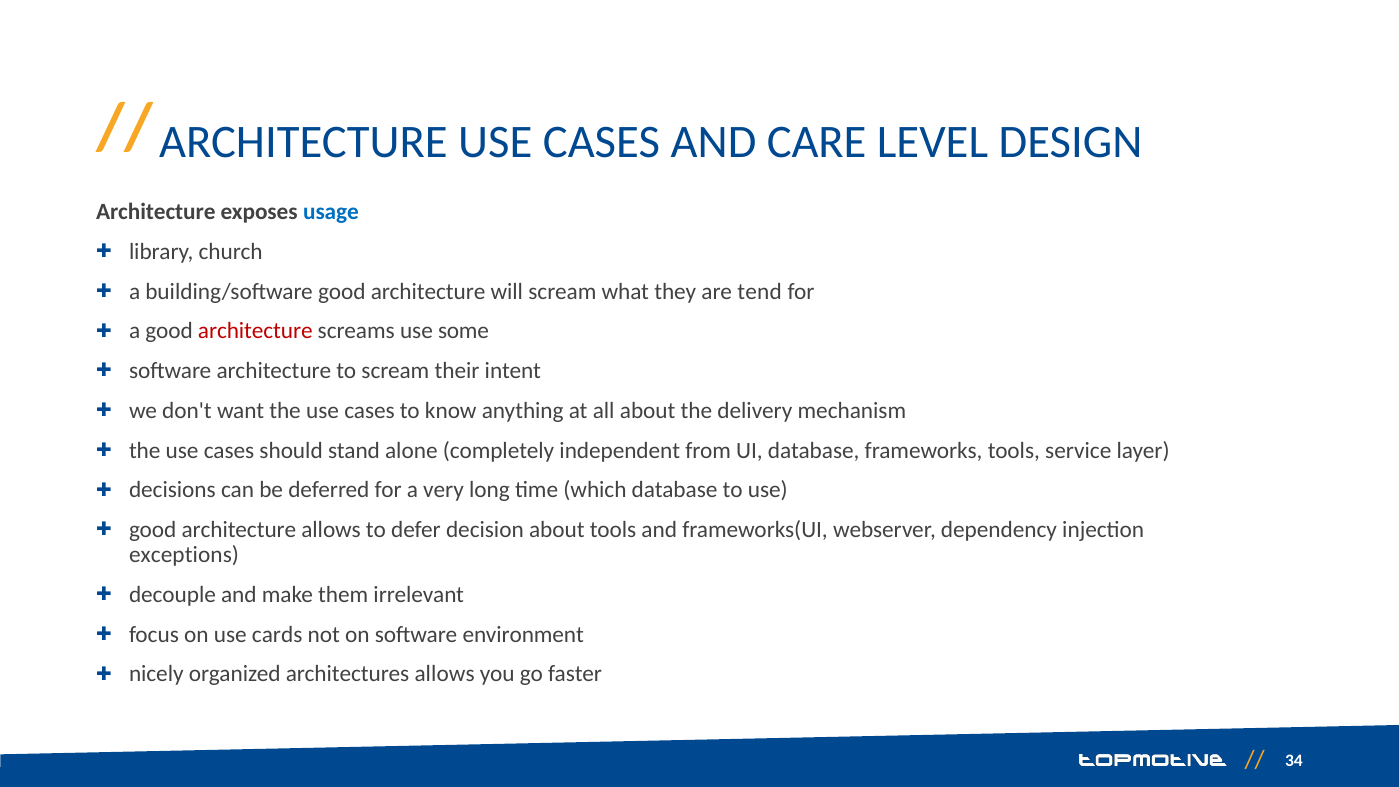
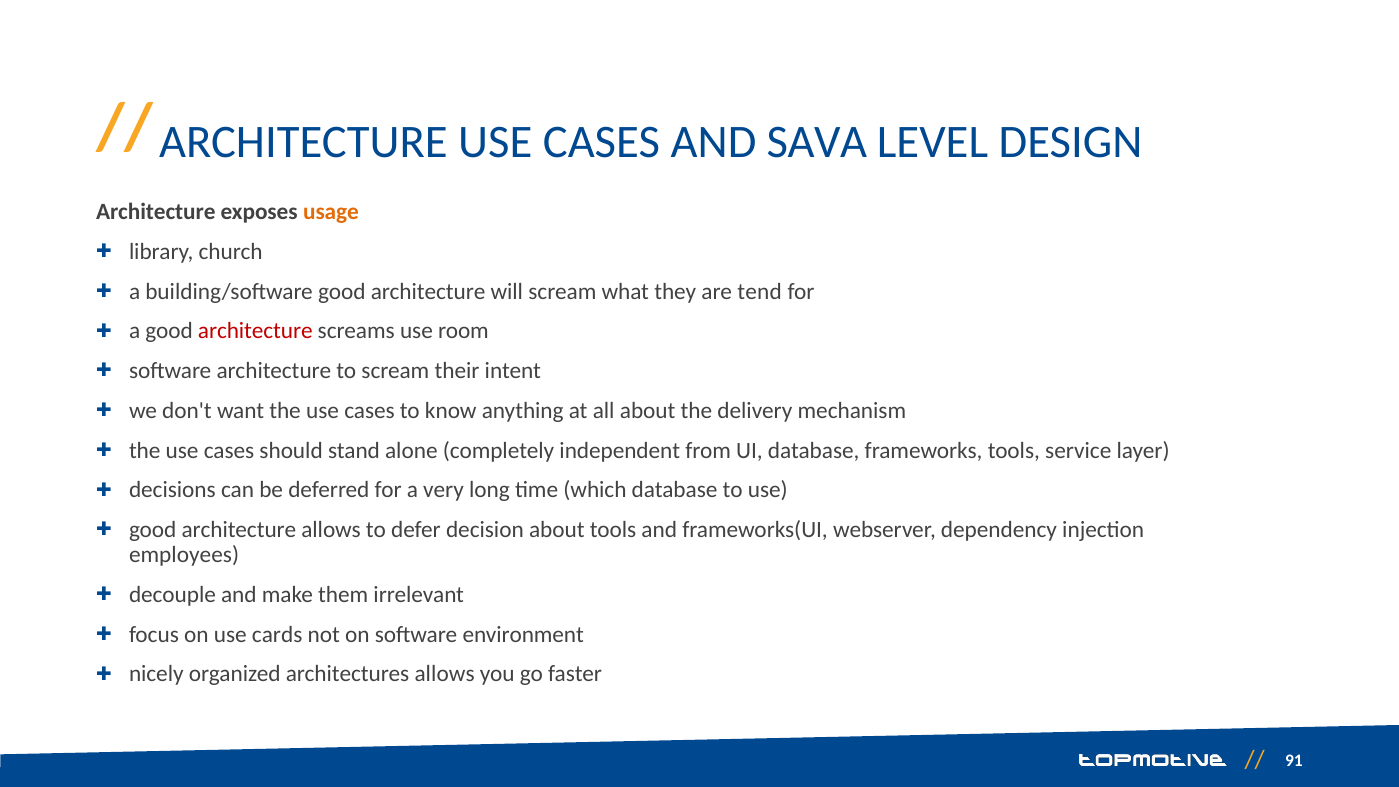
CARE: CARE -> SAVA
usage colour: blue -> orange
some: some -> room
exceptions: exceptions -> employees
34: 34 -> 91
